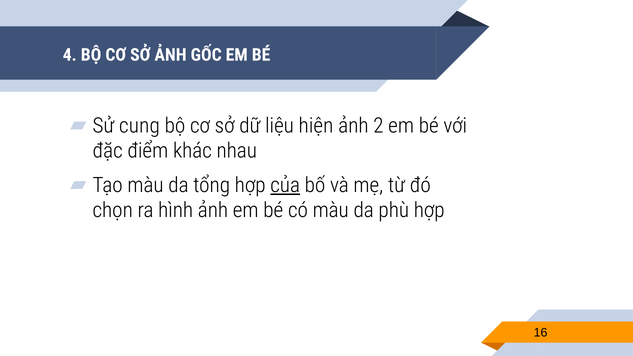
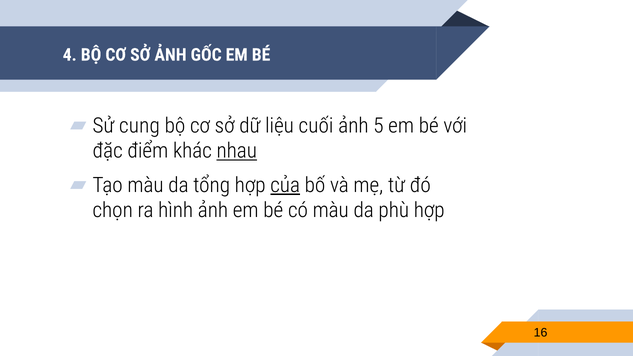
hiện: hiện -> cuối
2: 2 -> 5
nhau underline: none -> present
